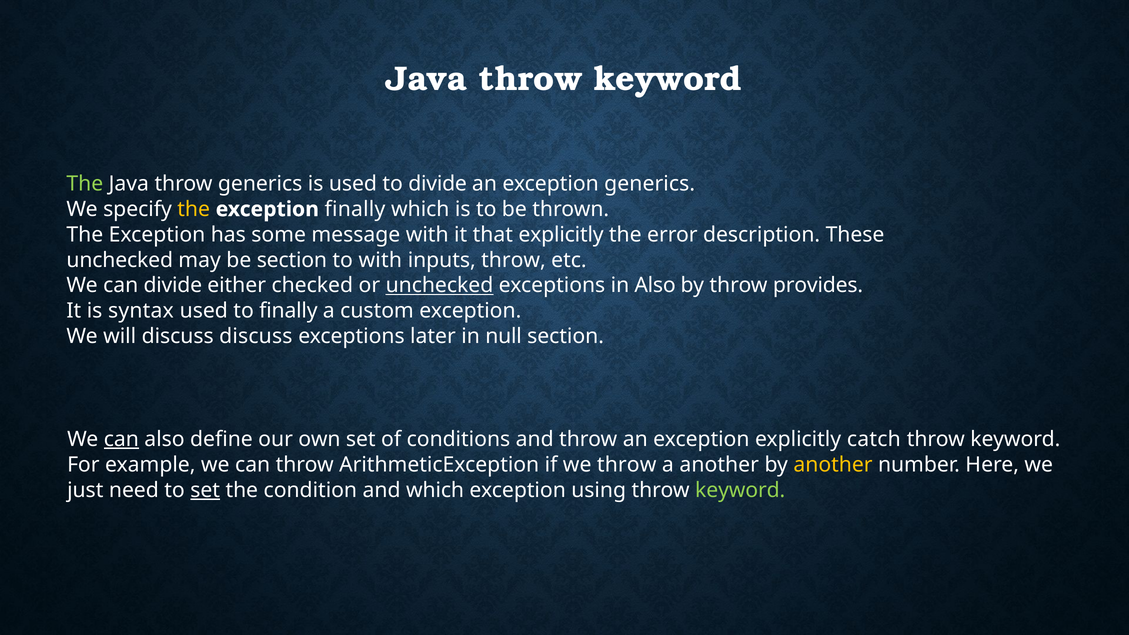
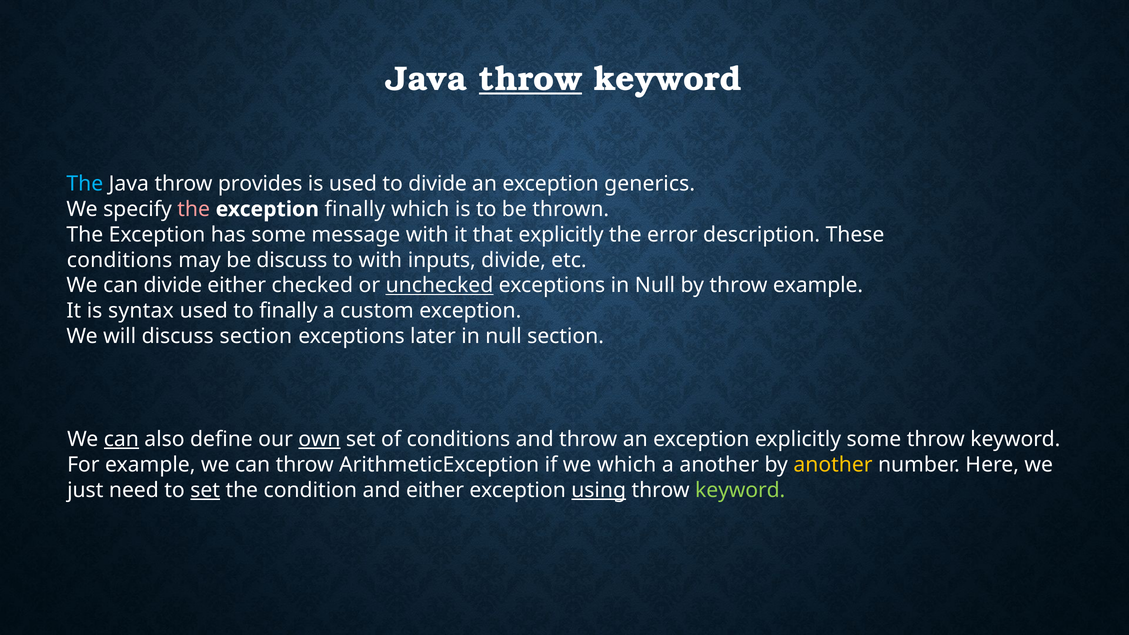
throw at (530, 79) underline: none -> present
The at (85, 184) colour: light green -> light blue
throw generics: generics -> provides
the at (194, 209) colour: yellow -> pink
unchecked at (120, 260): unchecked -> conditions
be section: section -> discuss
inputs throw: throw -> divide
exceptions in Also: Also -> Null
throw provides: provides -> example
discuss discuss: discuss -> section
own underline: none -> present
explicitly catch: catch -> some
we throw: throw -> which
and which: which -> either
using underline: none -> present
